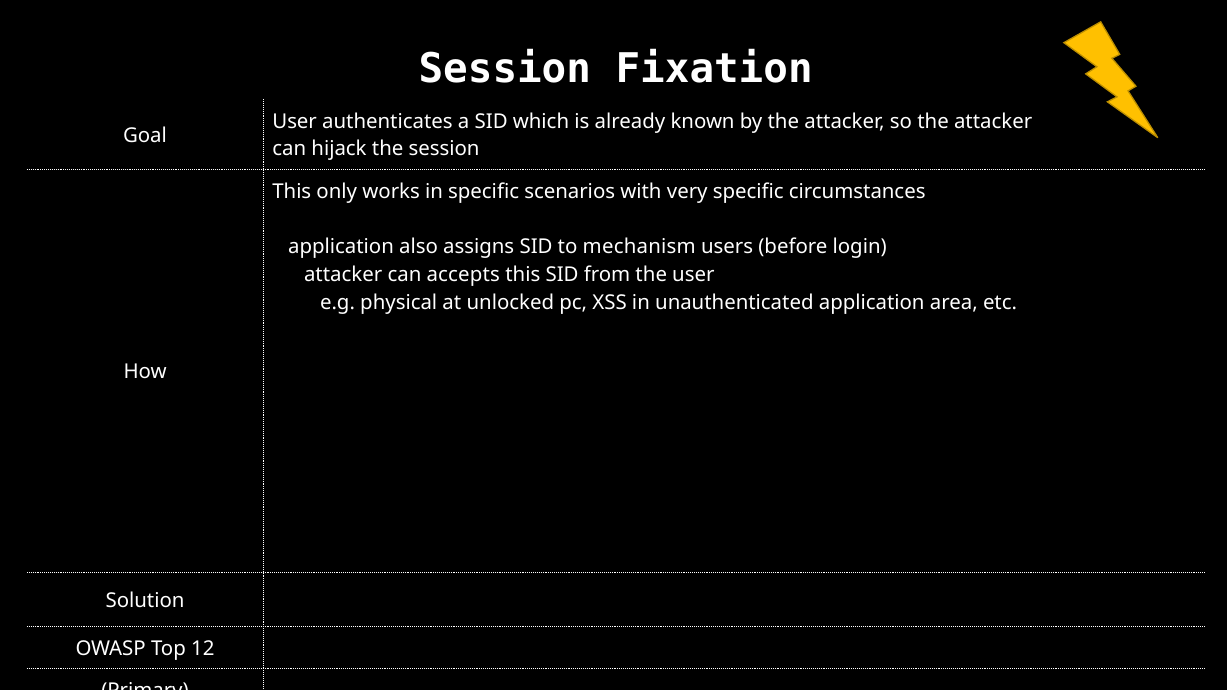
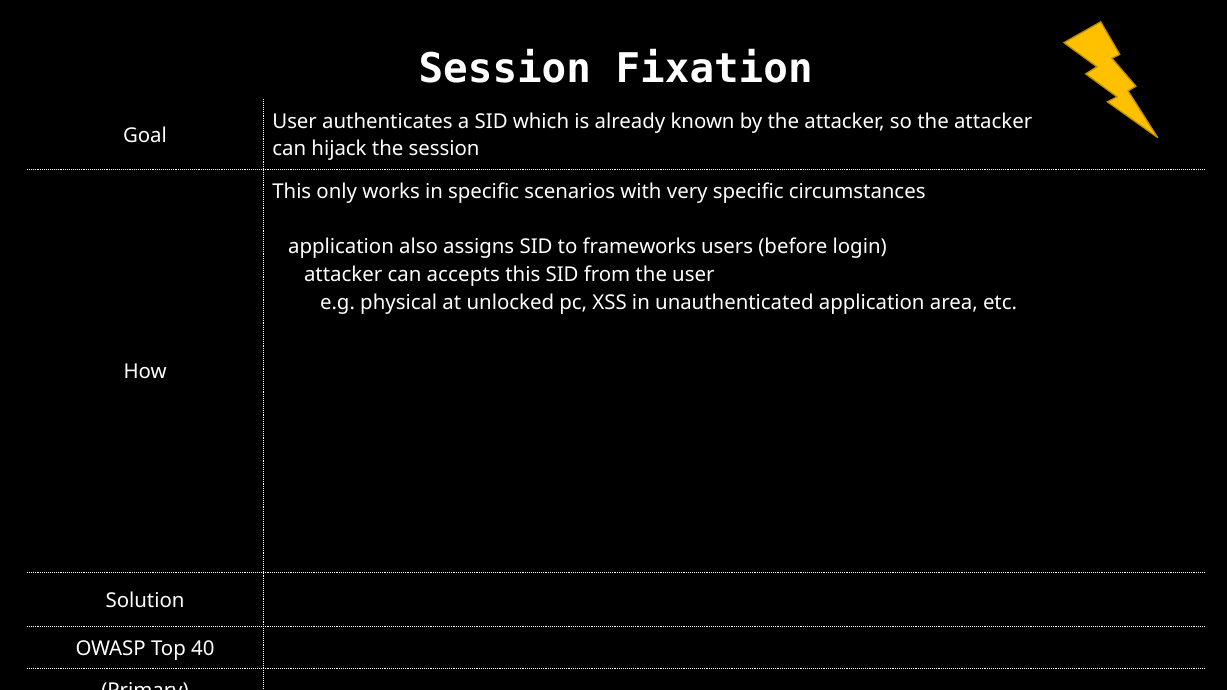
mechanism: mechanism -> frameworks
12: 12 -> 40
